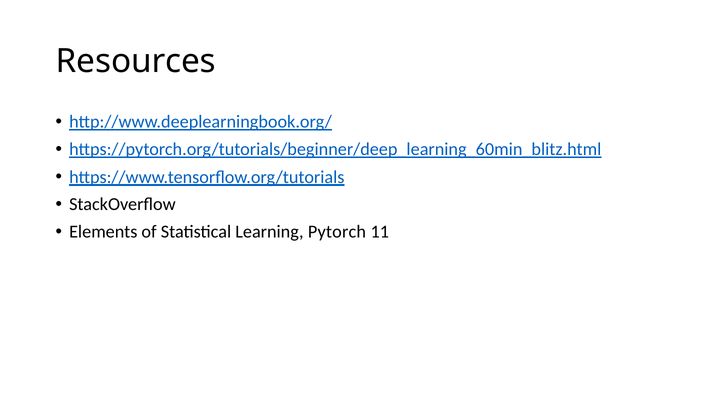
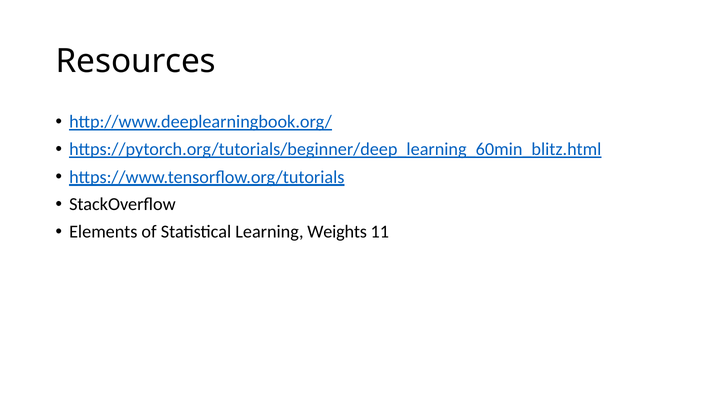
Pytorch: Pytorch -> Weights
